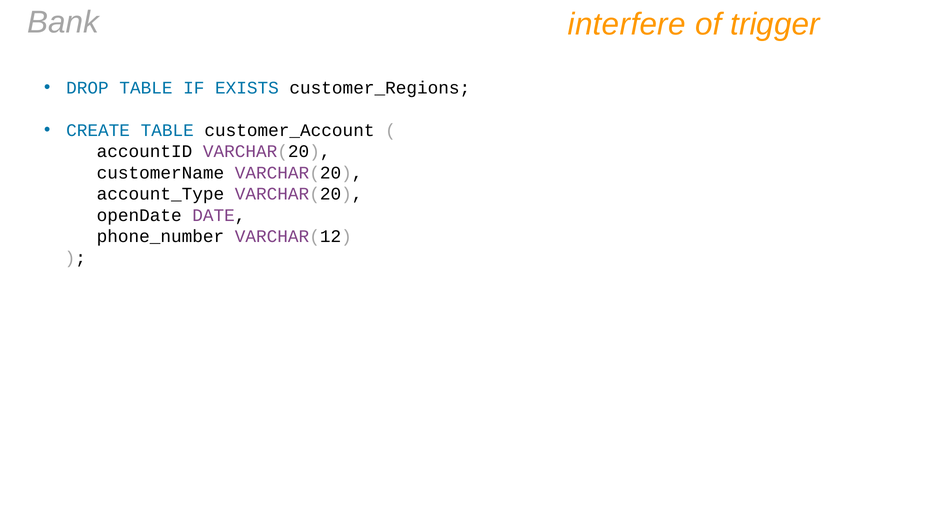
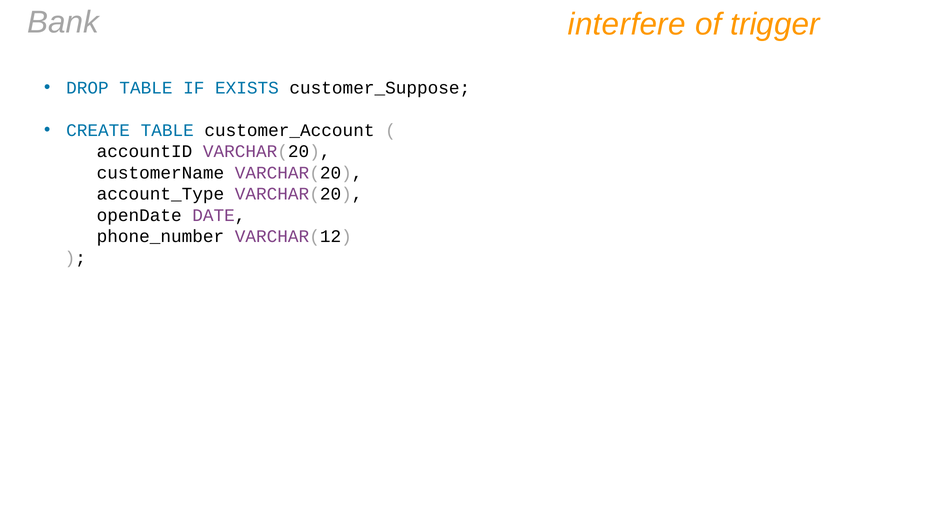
customer_Regions: customer_Regions -> customer_Suppose
